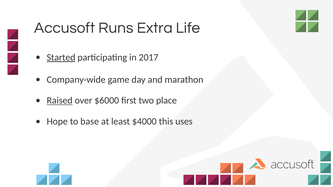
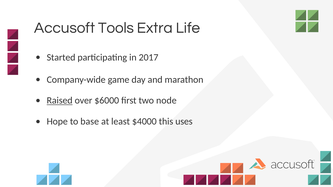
Runs: Runs -> Tools
Started underline: present -> none
place: place -> node
